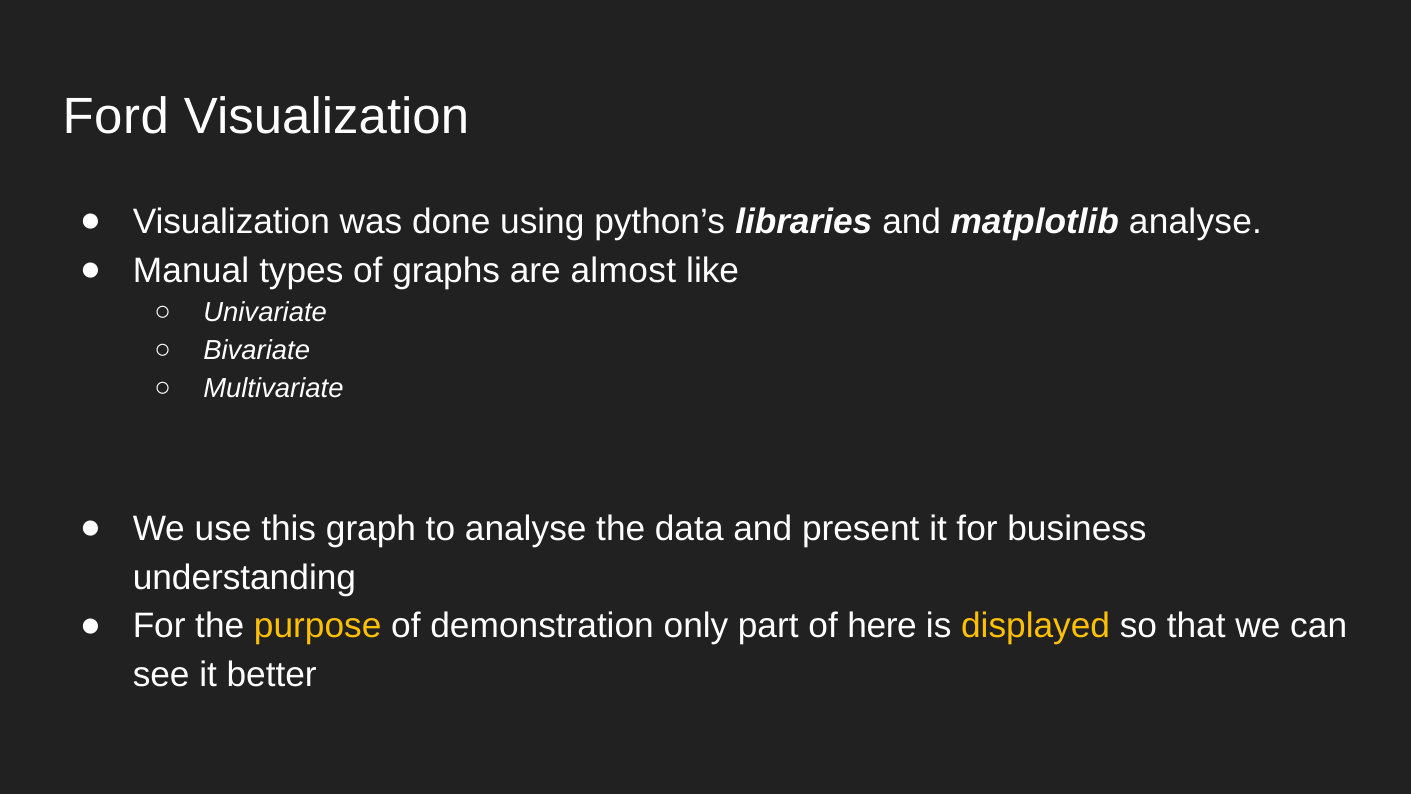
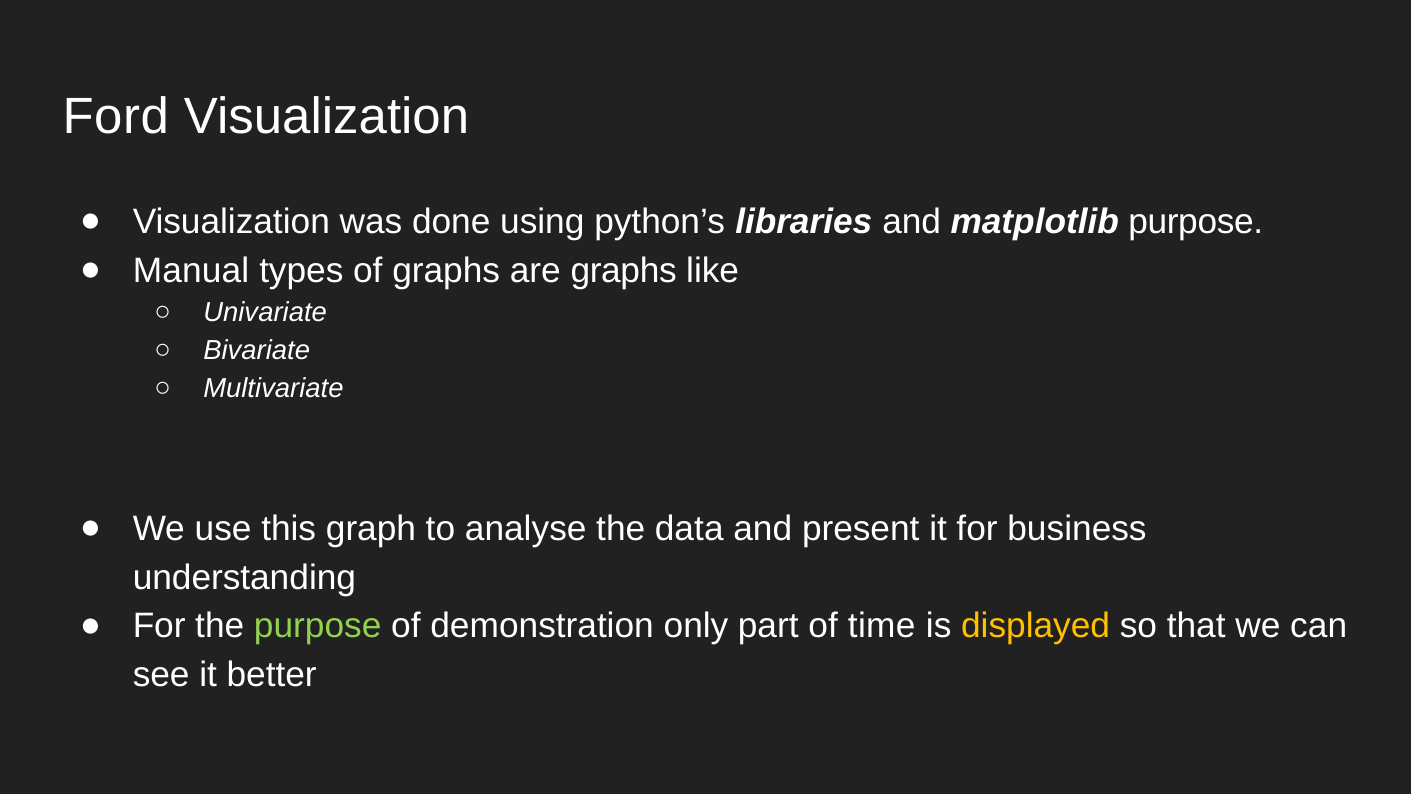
matplotlib analyse: analyse -> purpose
are almost: almost -> graphs
purpose at (318, 626) colour: yellow -> light green
here: here -> time
